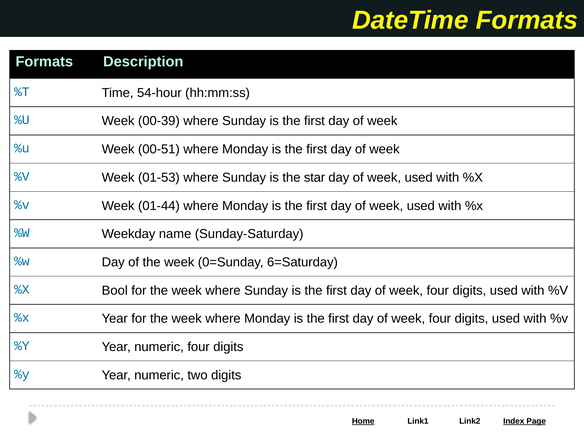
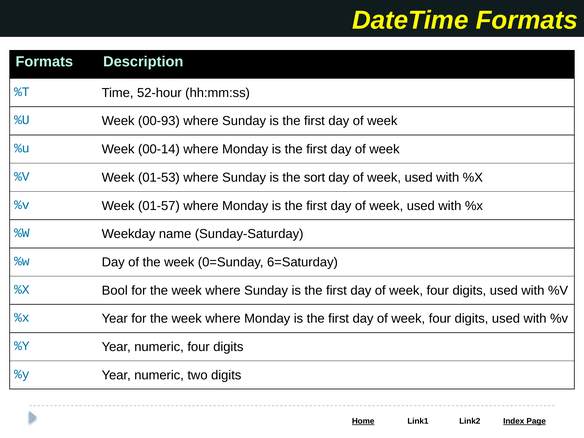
54-hour: 54-hour -> 52-hour
00-39: 00-39 -> 00-93
00-51: 00-51 -> 00-14
star: star -> sort
01-44: 01-44 -> 01-57
